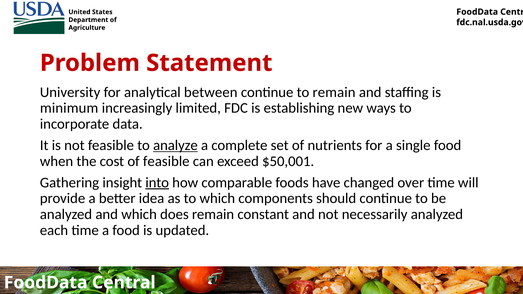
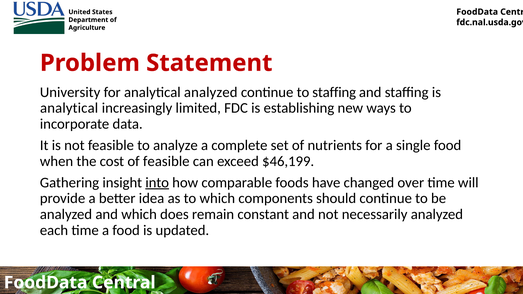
analytical between: between -> analyzed
to remain: remain -> staffing
minimum at (69, 108): minimum -> analytical
analyze underline: present -> none
$50,001: $50,001 -> $46,199
